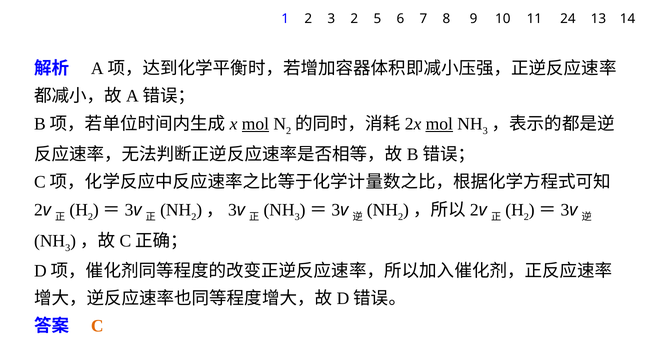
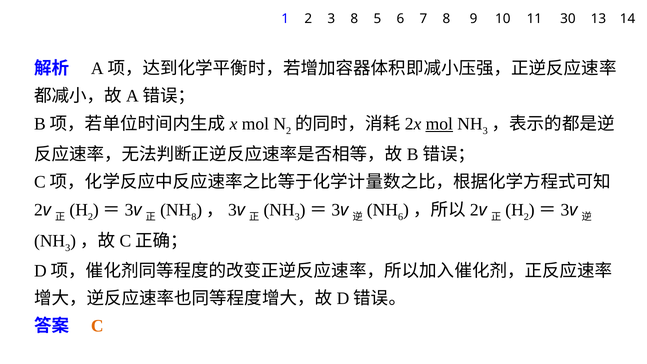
3 2: 2 -> 8
24: 24 -> 30
mol at (255, 124) underline: present -> none
2 at (194, 217): 2 -> 8
2 at (401, 217): 2 -> 6
